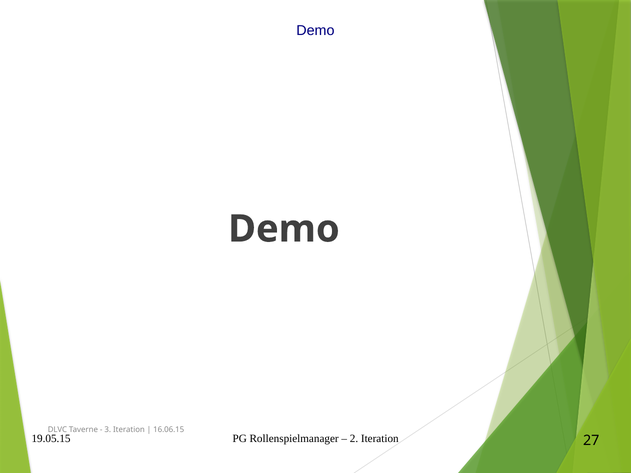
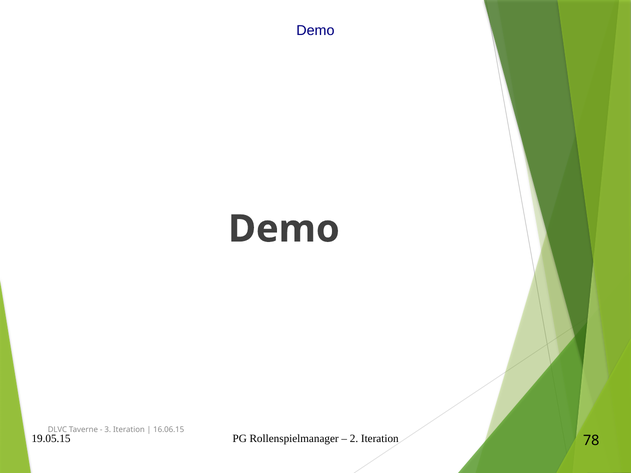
27: 27 -> 78
